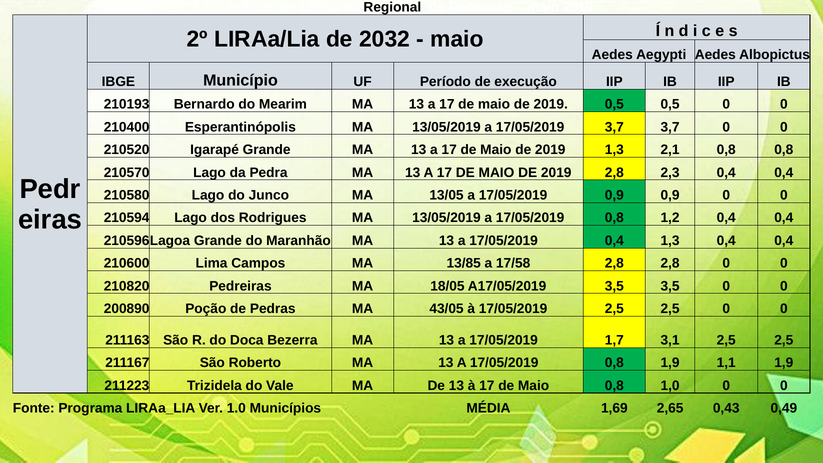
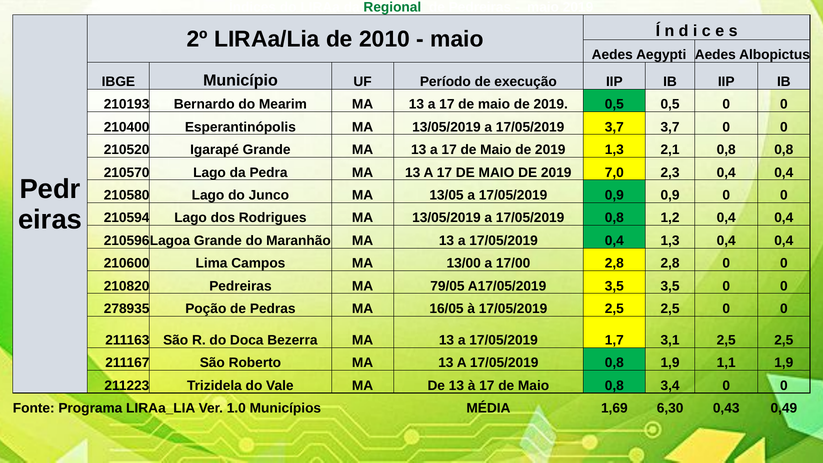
Regional colour: black -> green
2032: 2032 -> 2010
2019 2,8: 2,8 -> 7,0
13/85: 13/85 -> 13/00
17/58: 17/58 -> 17/00
18/05: 18/05 -> 79/05
200890: 200890 -> 278935
43/05: 43/05 -> 16/05
1,0: 1,0 -> 3,4
2,65: 2,65 -> 6,30
